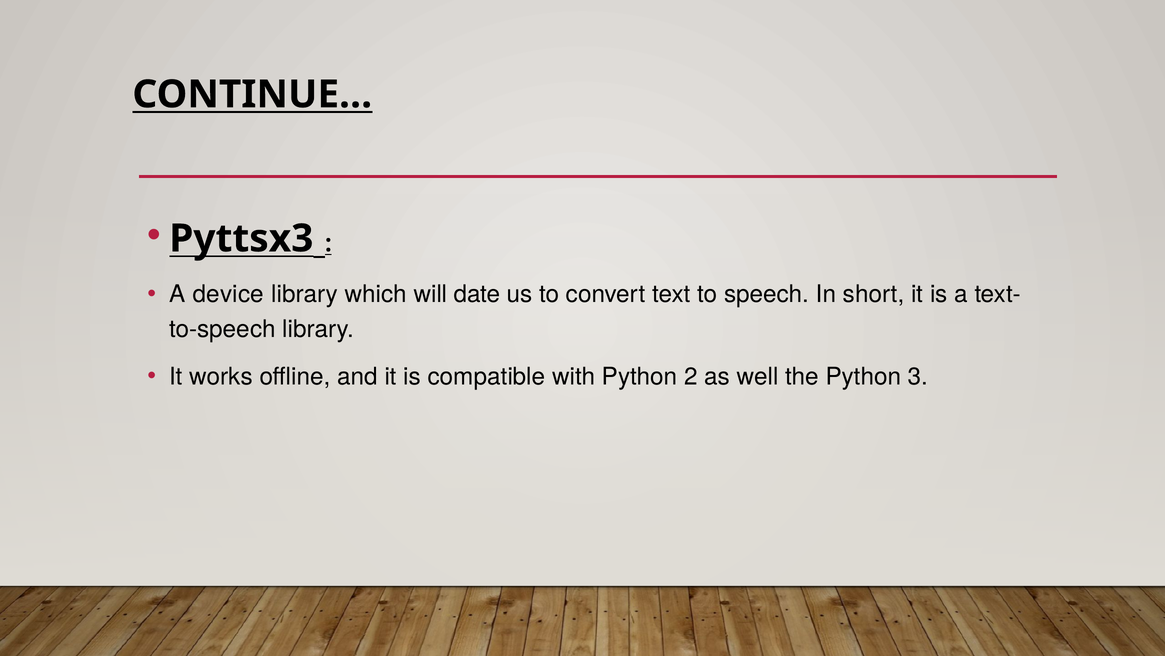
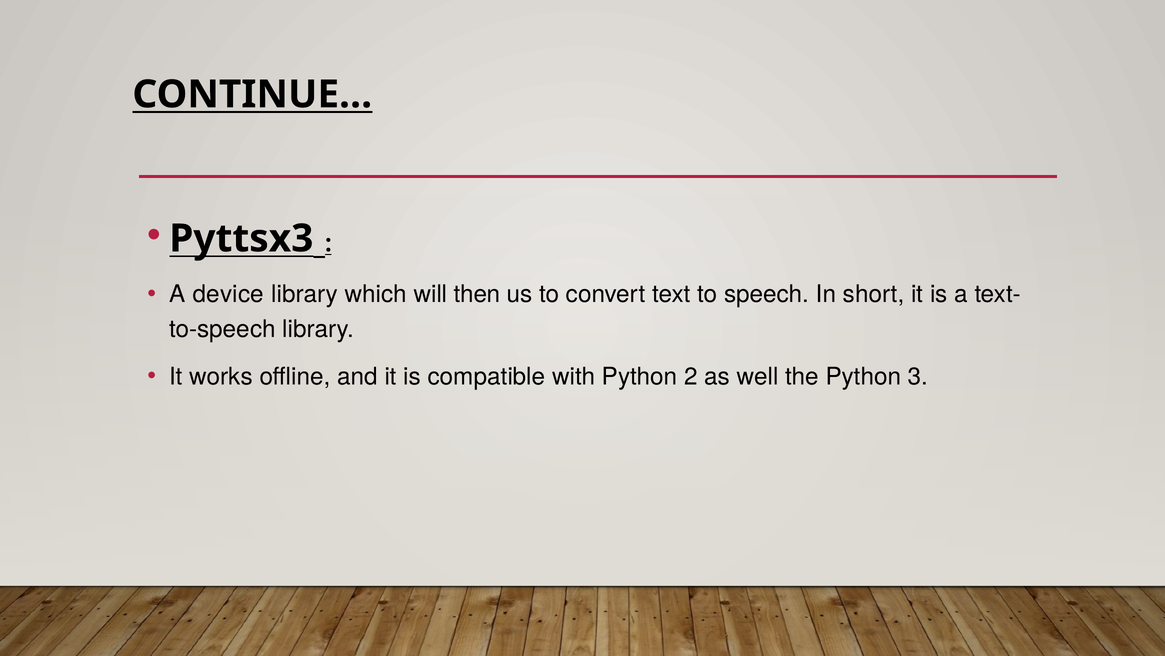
date: date -> then
